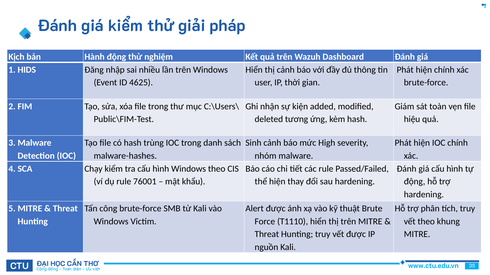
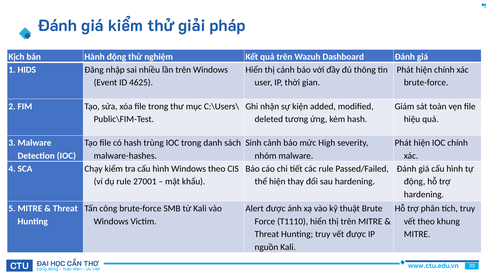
76001: 76001 -> 27001
